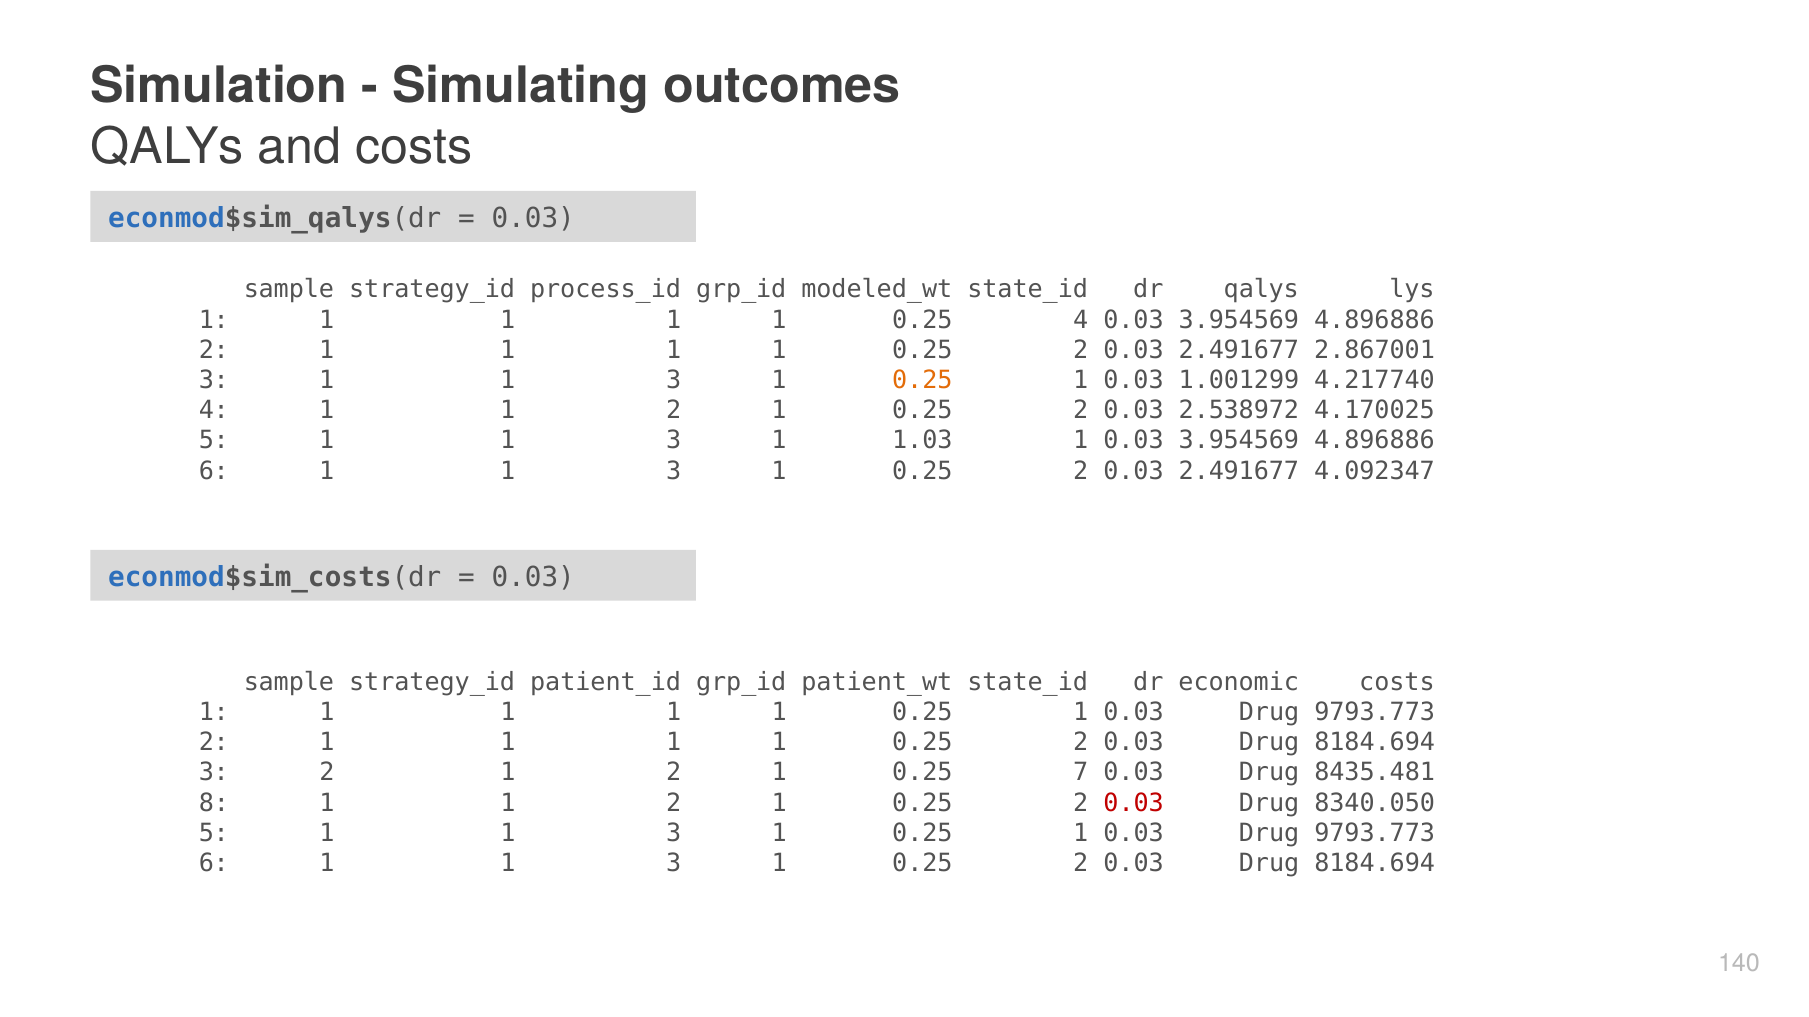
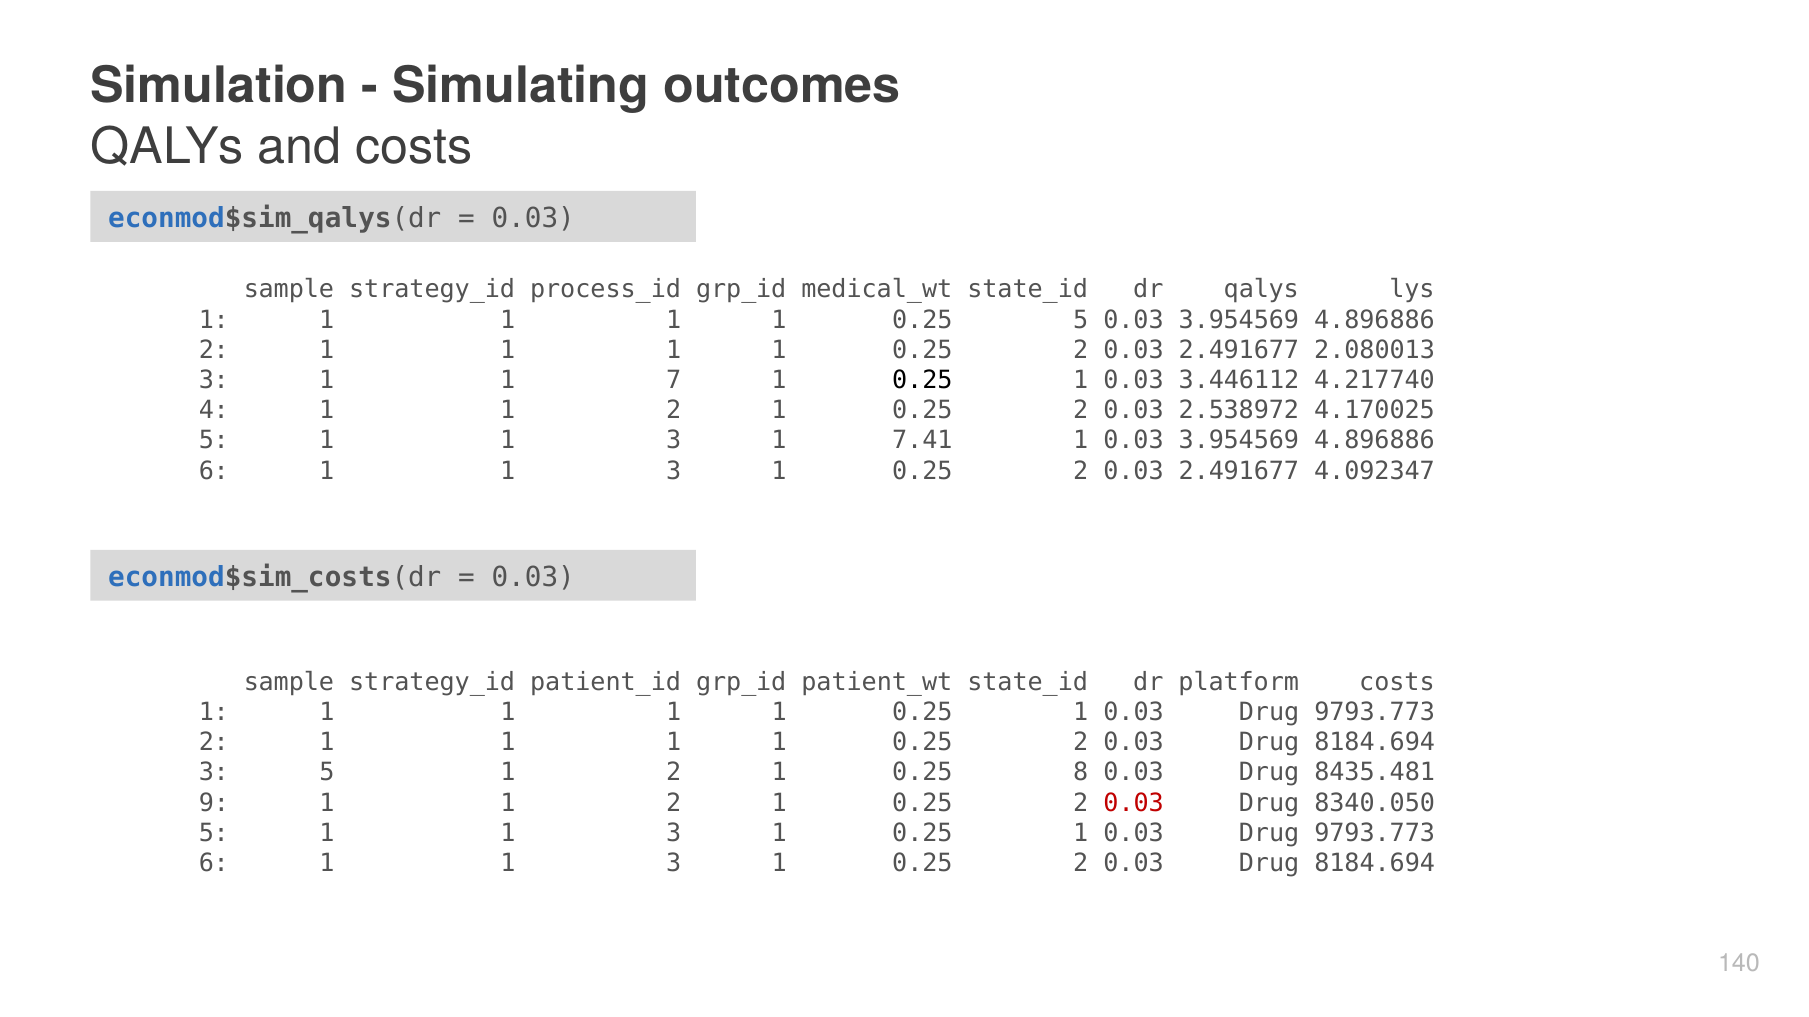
modeled_wt: modeled_wt -> medical_wt
0.25 4: 4 -> 5
2.867001: 2.867001 -> 2.080013
3 1 1 3: 3 -> 7
0.25 at (922, 380) colour: orange -> black
1.001299: 1.001299 -> 3.446112
1.03: 1.03 -> 7.41
economic: economic -> platform
3 2: 2 -> 5
7: 7 -> 8
8: 8 -> 9
